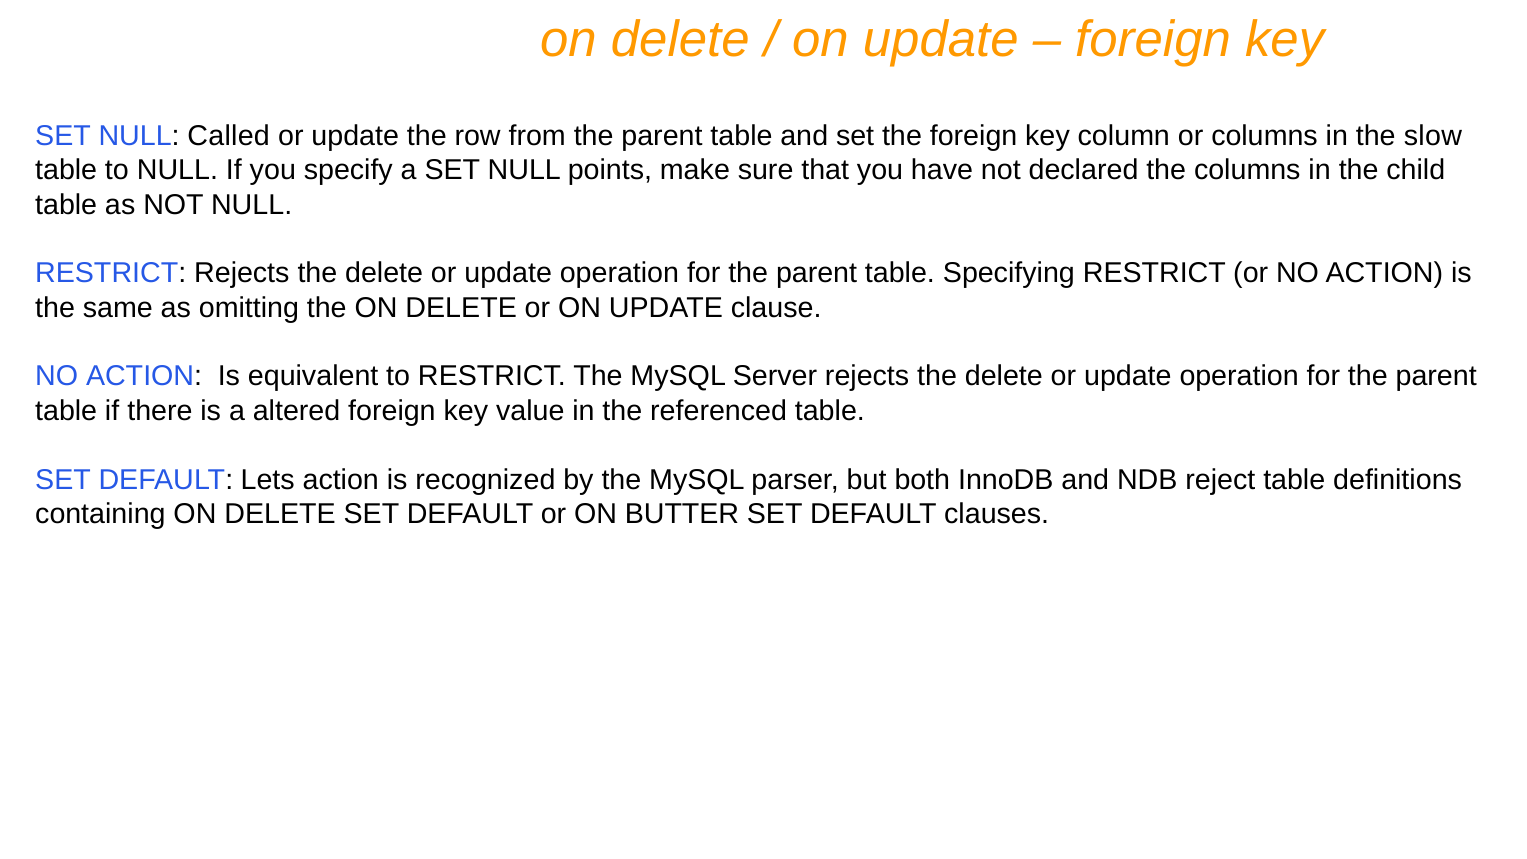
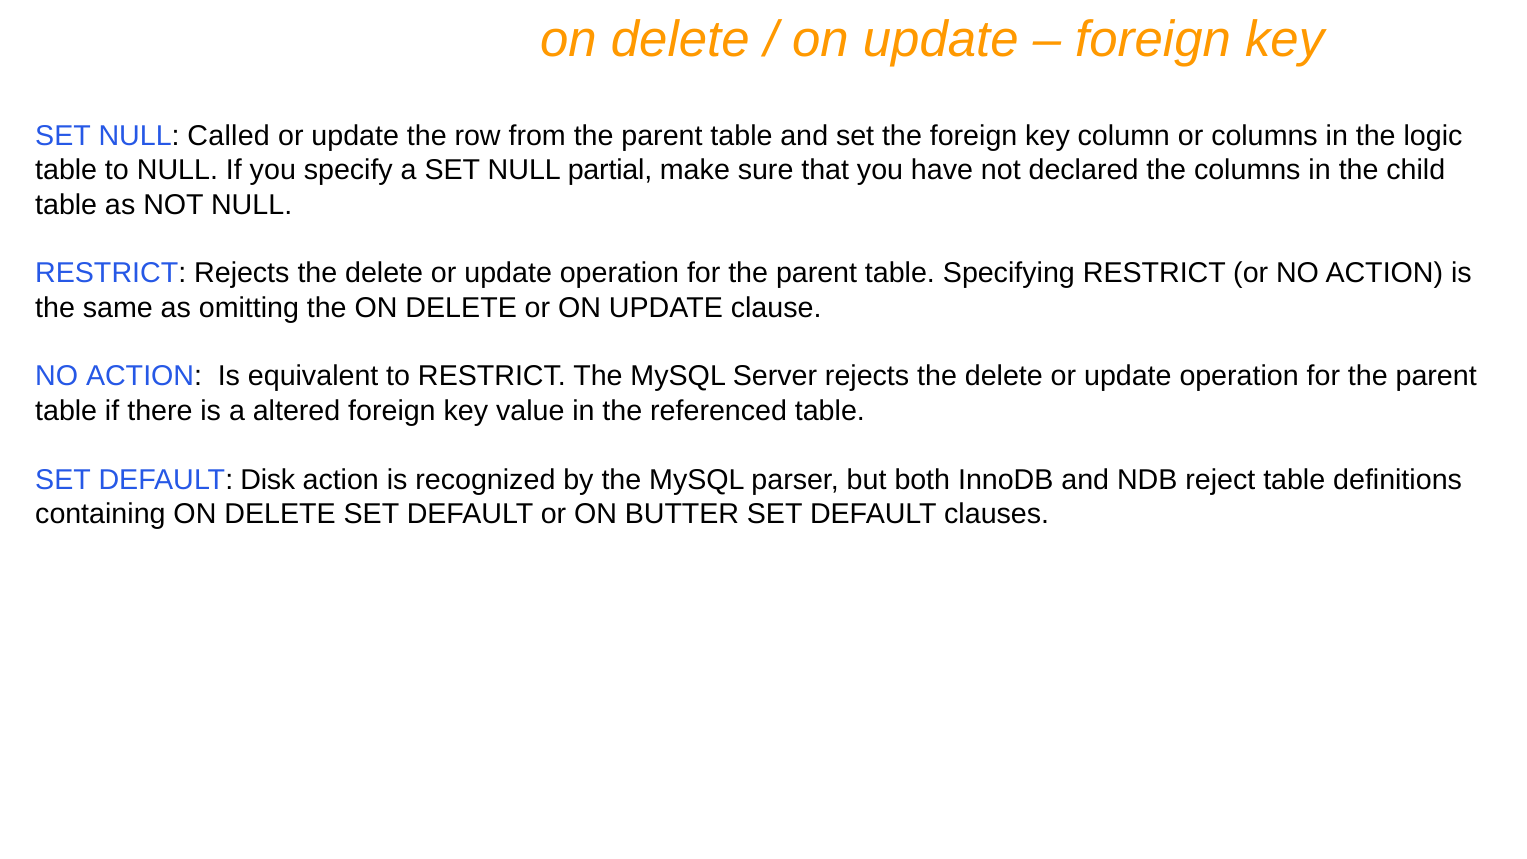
slow: slow -> logic
points: points -> partial
Lets: Lets -> Disk
